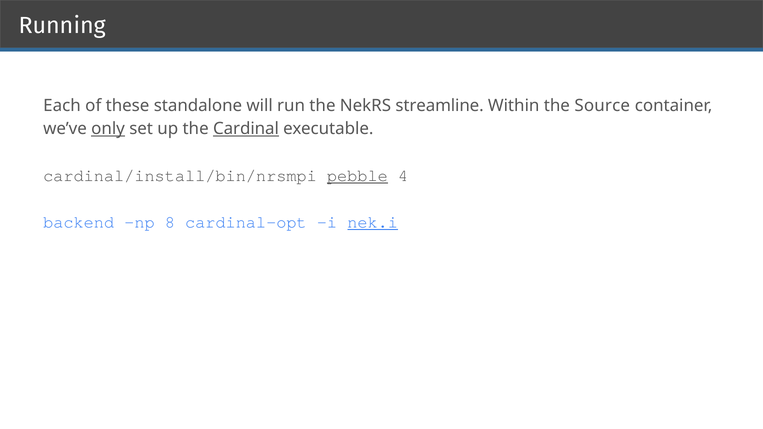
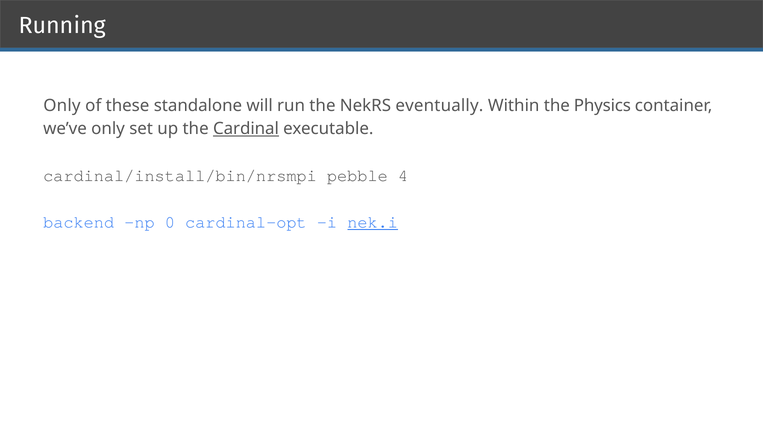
Each at (62, 105): Each -> Only
streamline: streamline -> eventually
Source: Source -> Physics
only at (108, 129) underline: present -> none
pebble underline: present -> none
8: 8 -> 0
